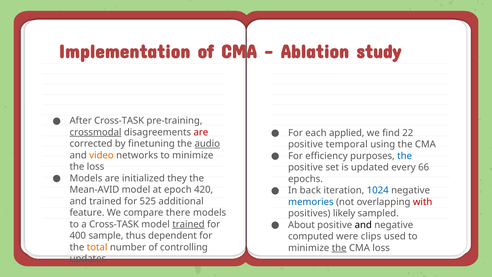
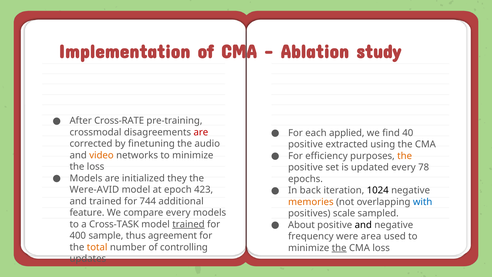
After Cross-TASK: Cross-TASK -> Cross-RATE
22: 22 -> 40
crossmodal underline: present -> none
audio underline: present -> none
temporal: temporal -> extracted
the at (405, 156) colour: blue -> orange
66: 66 -> 78
1024 colour: blue -> black
Mean-AVID: Mean-AVID -> Were-AVID
420: 420 -> 423
525: 525 -> 744
memories colour: blue -> orange
with colour: red -> blue
compare there: there -> every
likely: likely -> scale
dependent: dependent -> agreement
computed: computed -> frequency
clips: clips -> area
